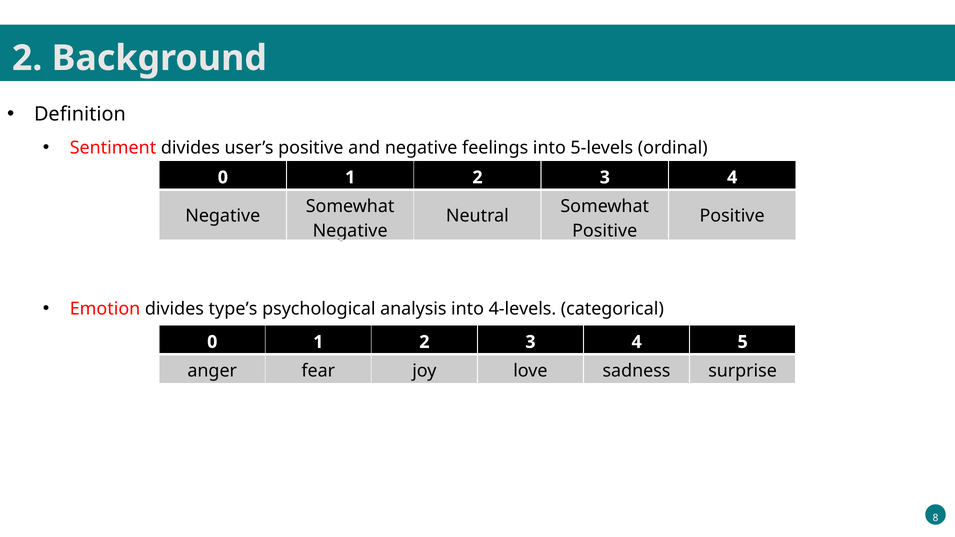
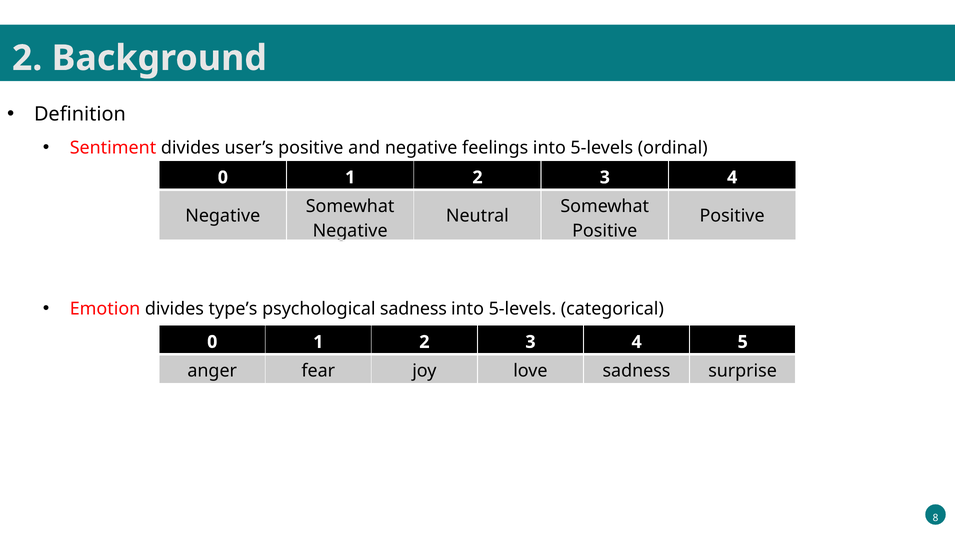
psychological analysis: analysis -> sadness
4-levels at (522, 309): 4-levels -> 5-levels
